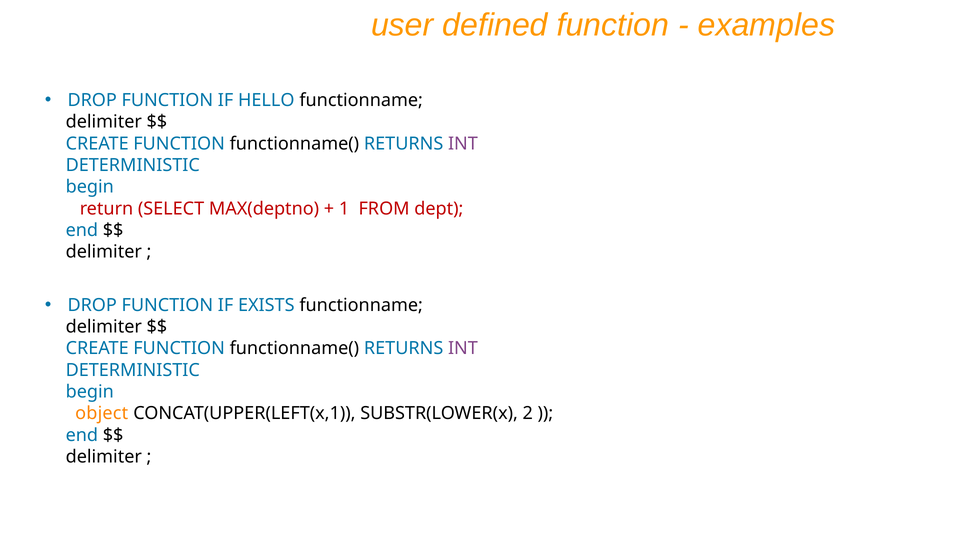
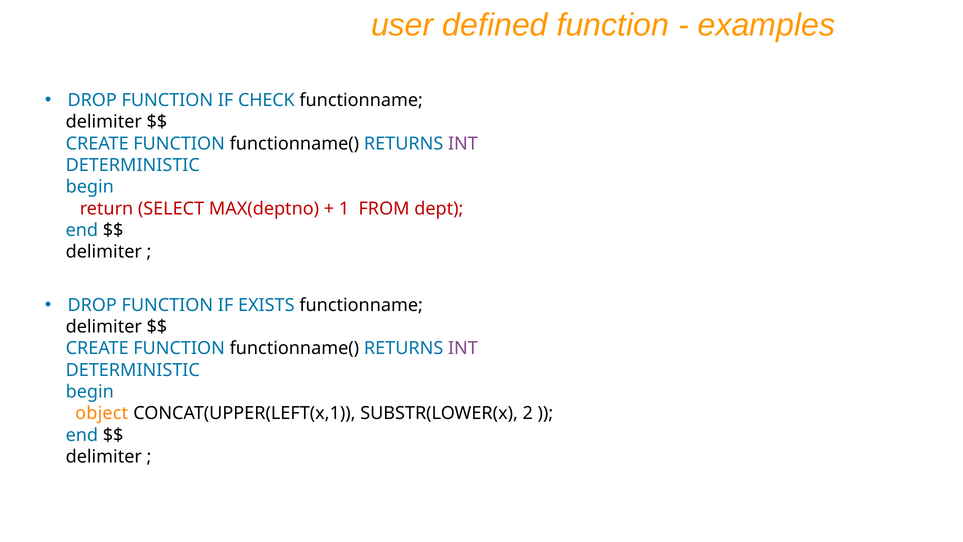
HELLO: HELLO -> CHECK
